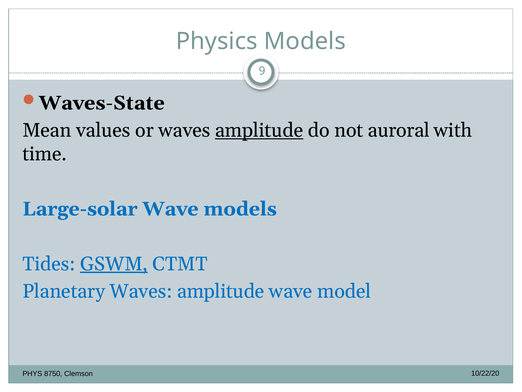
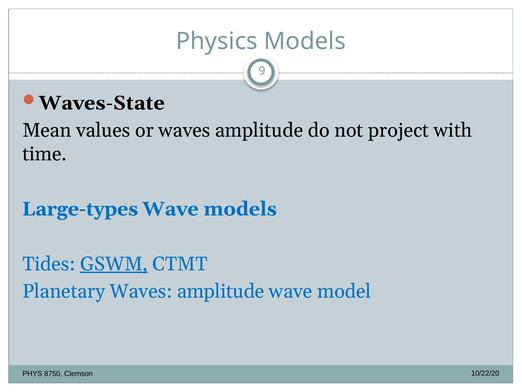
amplitude at (259, 130) underline: present -> none
auroral: auroral -> project
Large-solar: Large-solar -> Large-types
